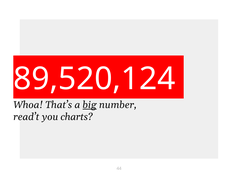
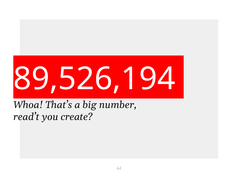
89,520,124: 89,520,124 -> 89,526,194
big underline: present -> none
charts: charts -> create
